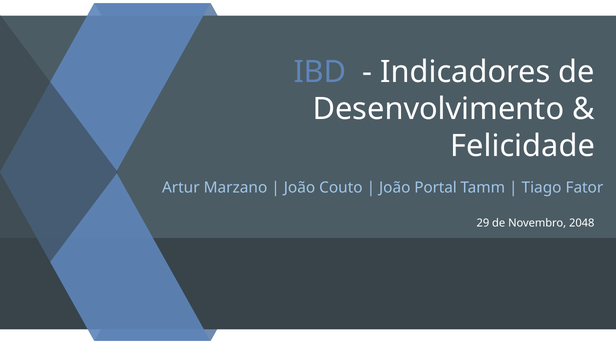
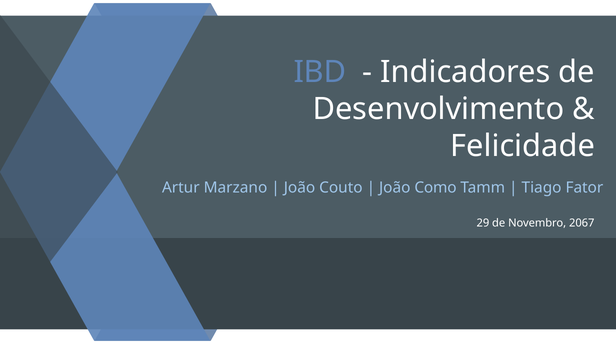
Portal: Portal -> Como
2048: 2048 -> 2067
